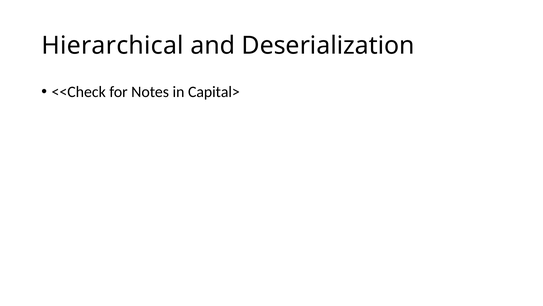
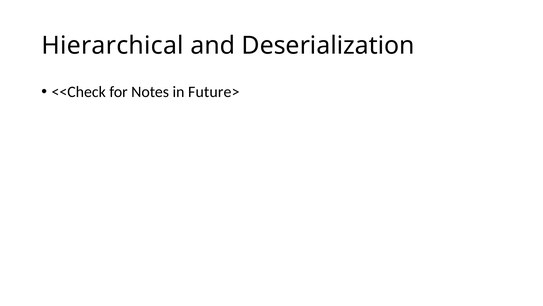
Capital>: Capital> -> Future>
